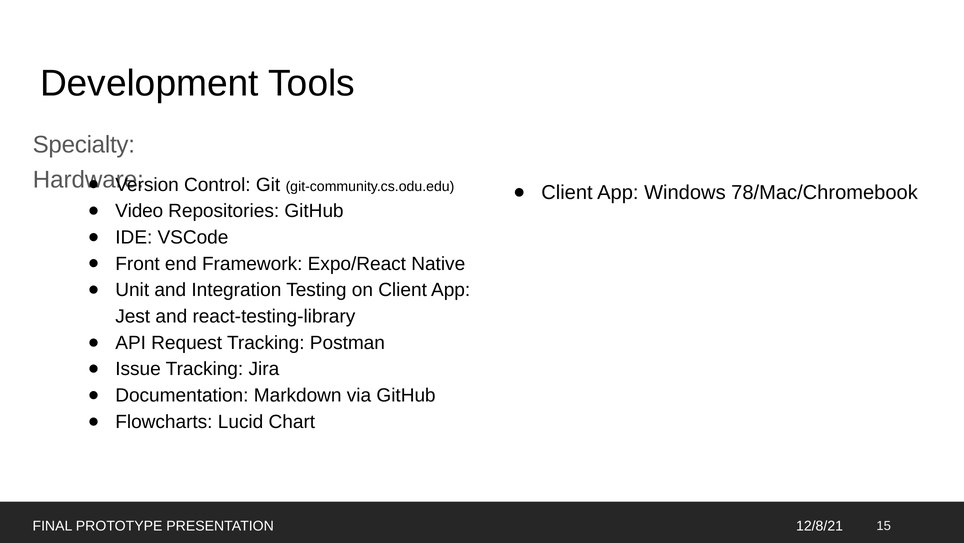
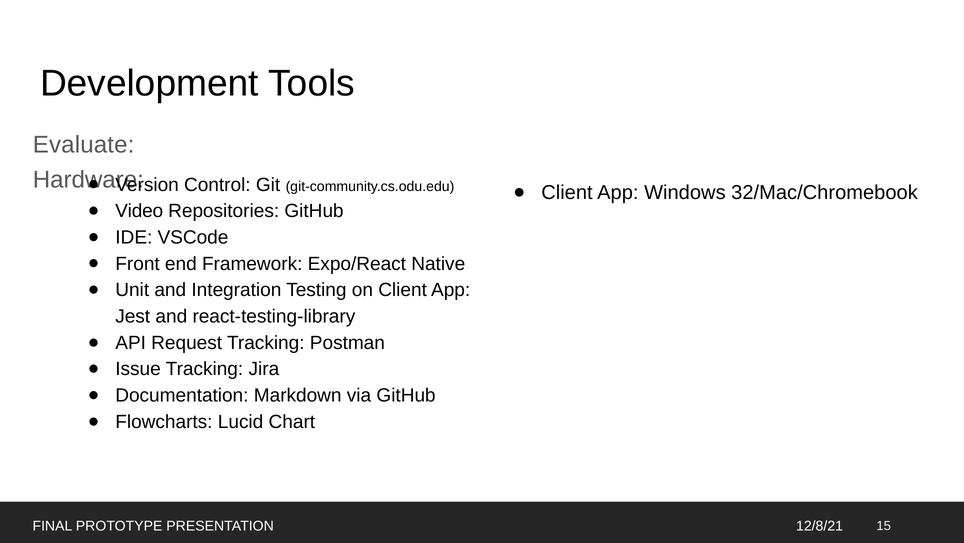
Specialty: Specialty -> Evaluate
78/Mac/Chromebook: 78/Mac/Chromebook -> 32/Mac/Chromebook
